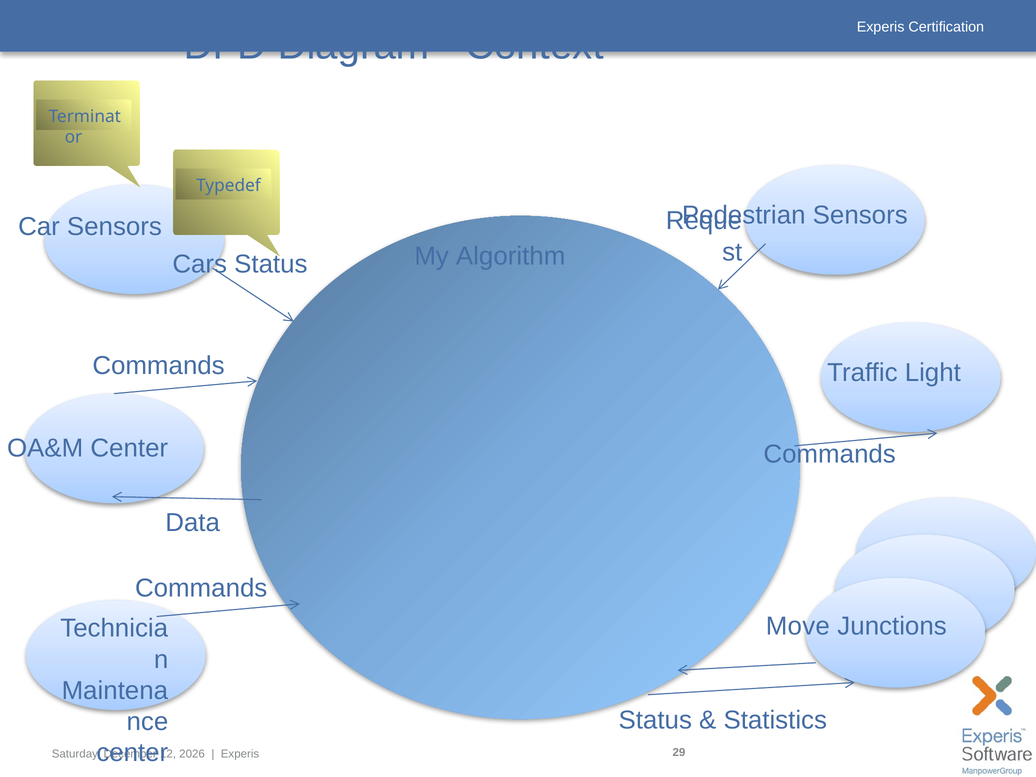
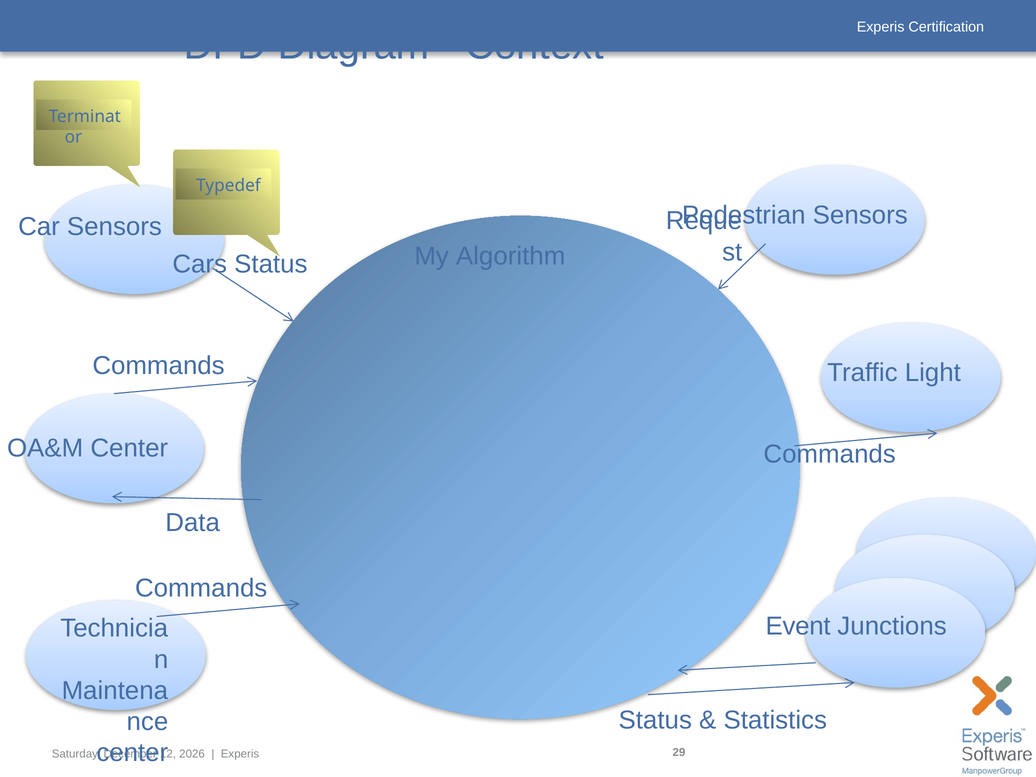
Move: Move -> Event
